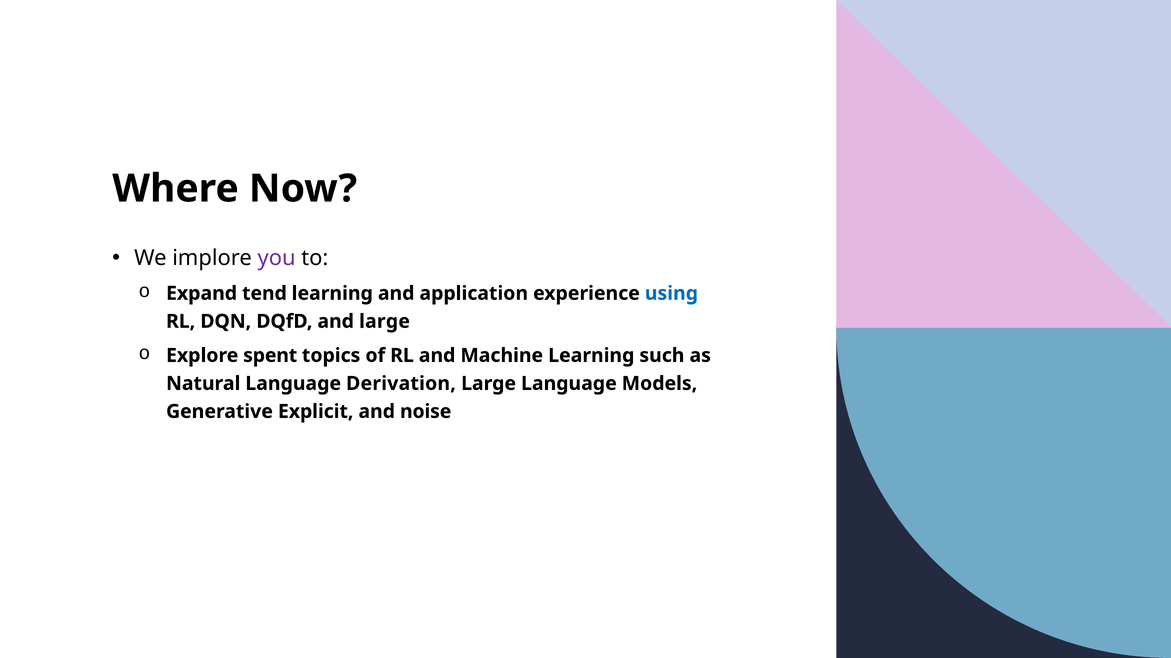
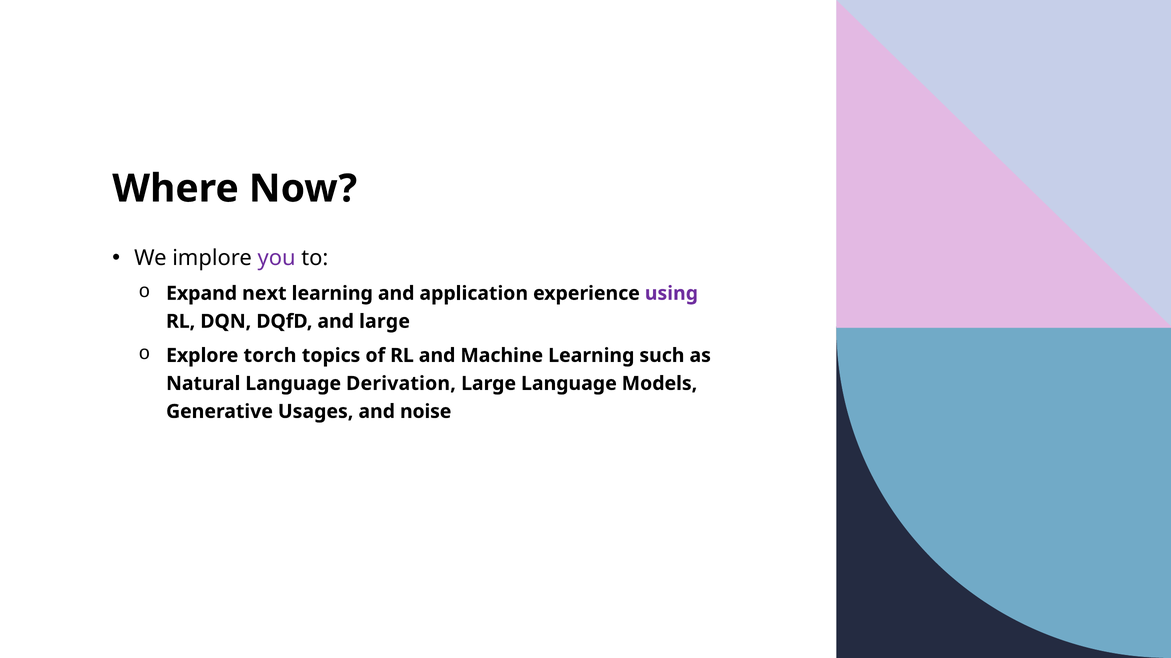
tend: tend -> next
using colour: blue -> purple
spent: spent -> torch
Explicit: Explicit -> Usages
